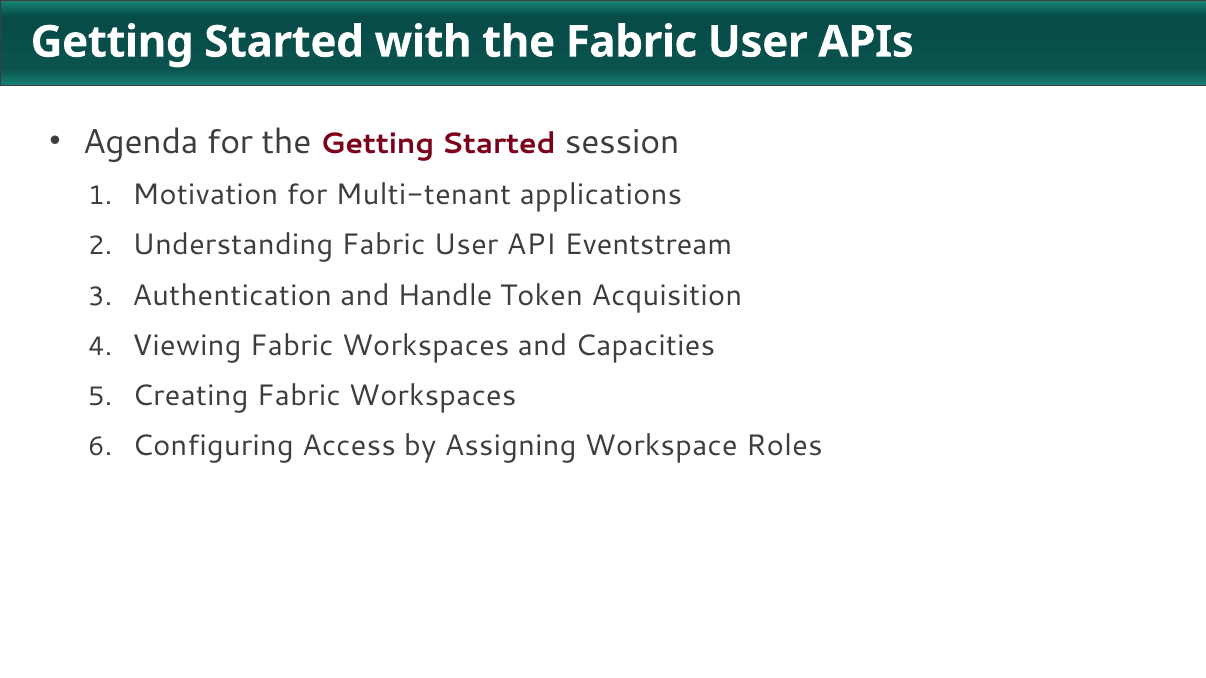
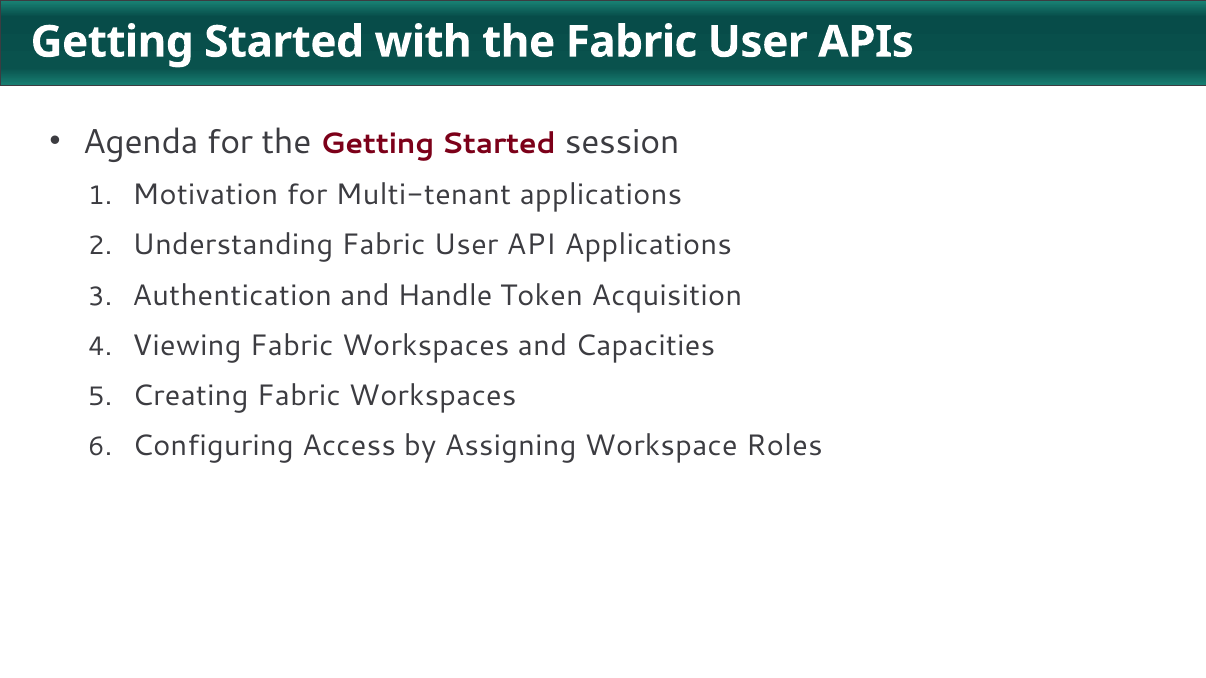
API Eventstream: Eventstream -> Applications
